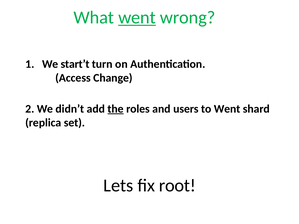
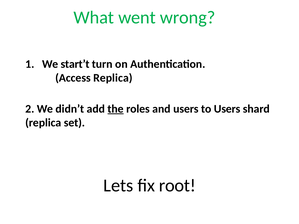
went at (137, 17) underline: present -> none
Access Change: Change -> Replica
to Went: Went -> Users
